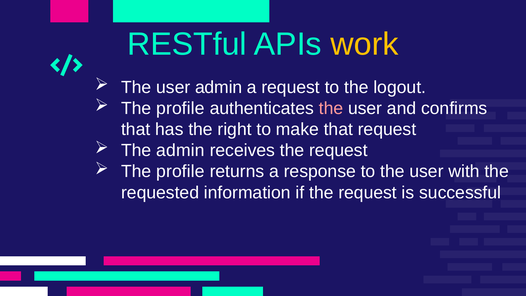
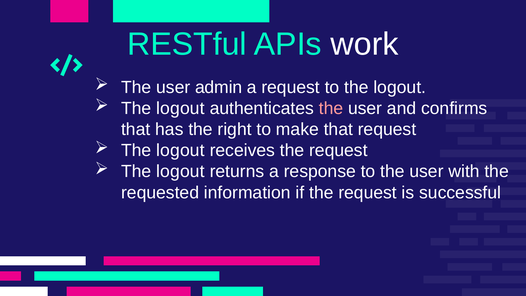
work colour: yellow -> white
profile at (180, 108): profile -> logout
admin at (180, 150): admin -> logout
profile at (180, 171): profile -> logout
